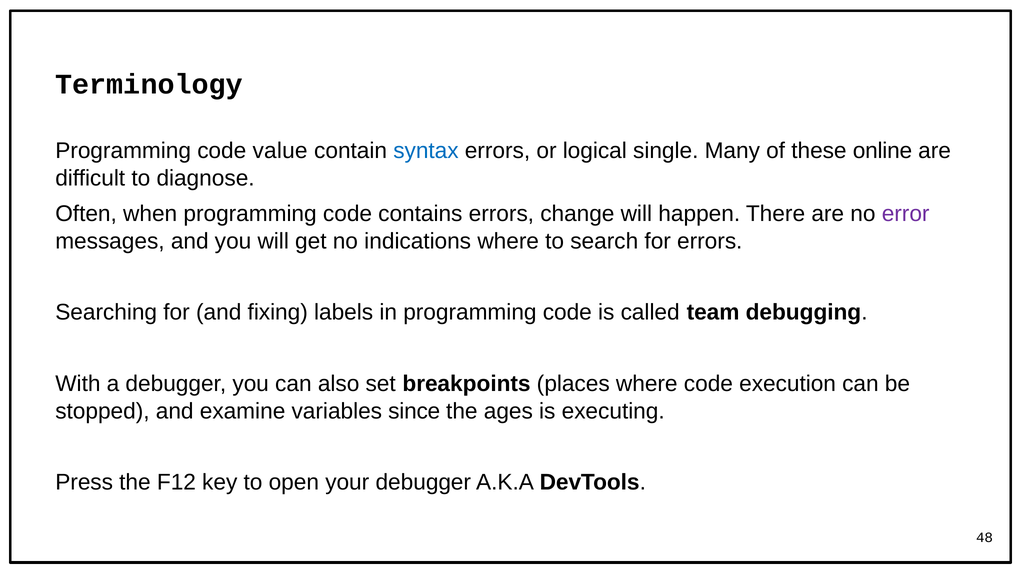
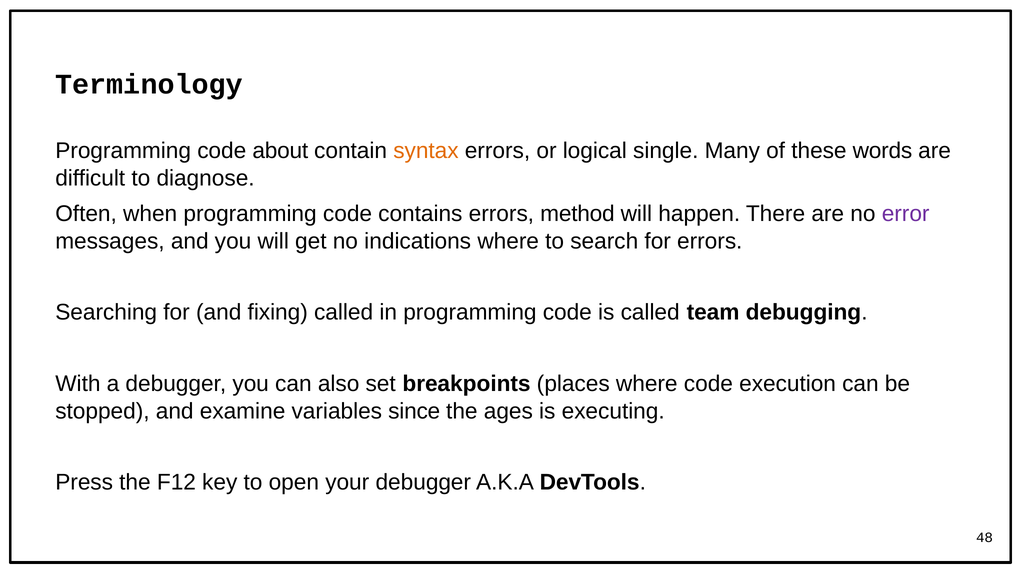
value: value -> about
syntax colour: blue -> orange
online: online -> words
change: change -> method
fixing labels: labels -> called
